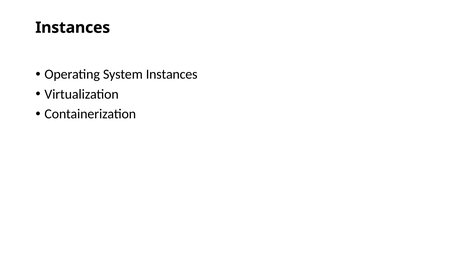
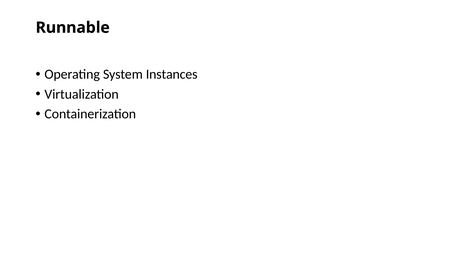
Instances at (73, 28): Instances -> Runnable
